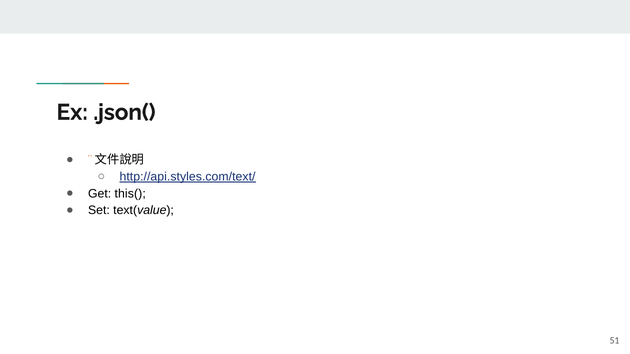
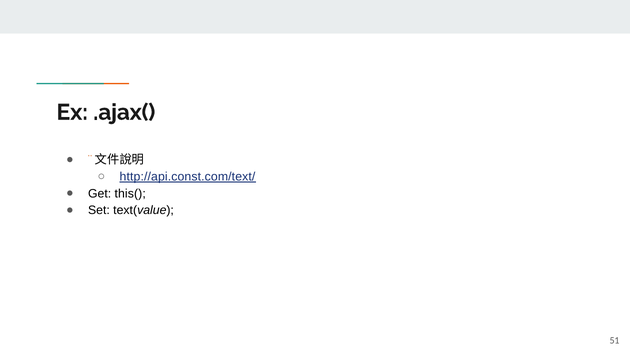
.json(: .json( -> .ajax(
http://api.styles.com/text/: http://api.styles.com/text/ -> http://api.const.com/text/
